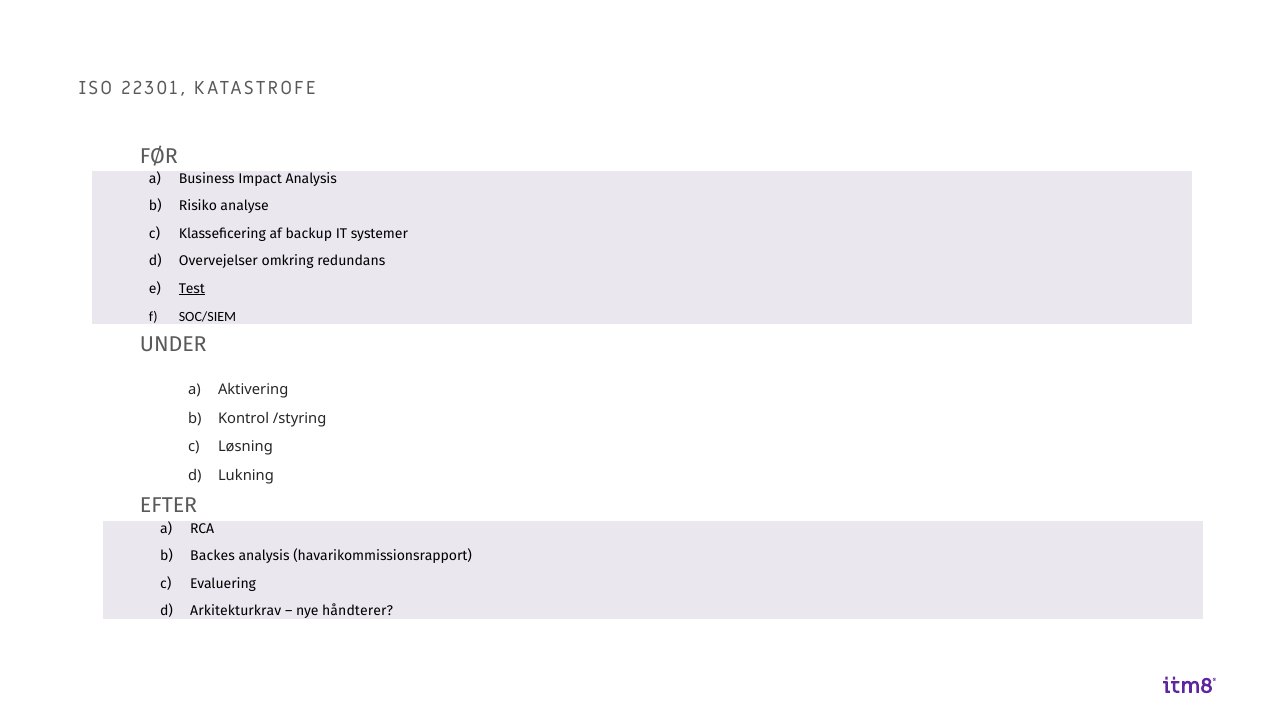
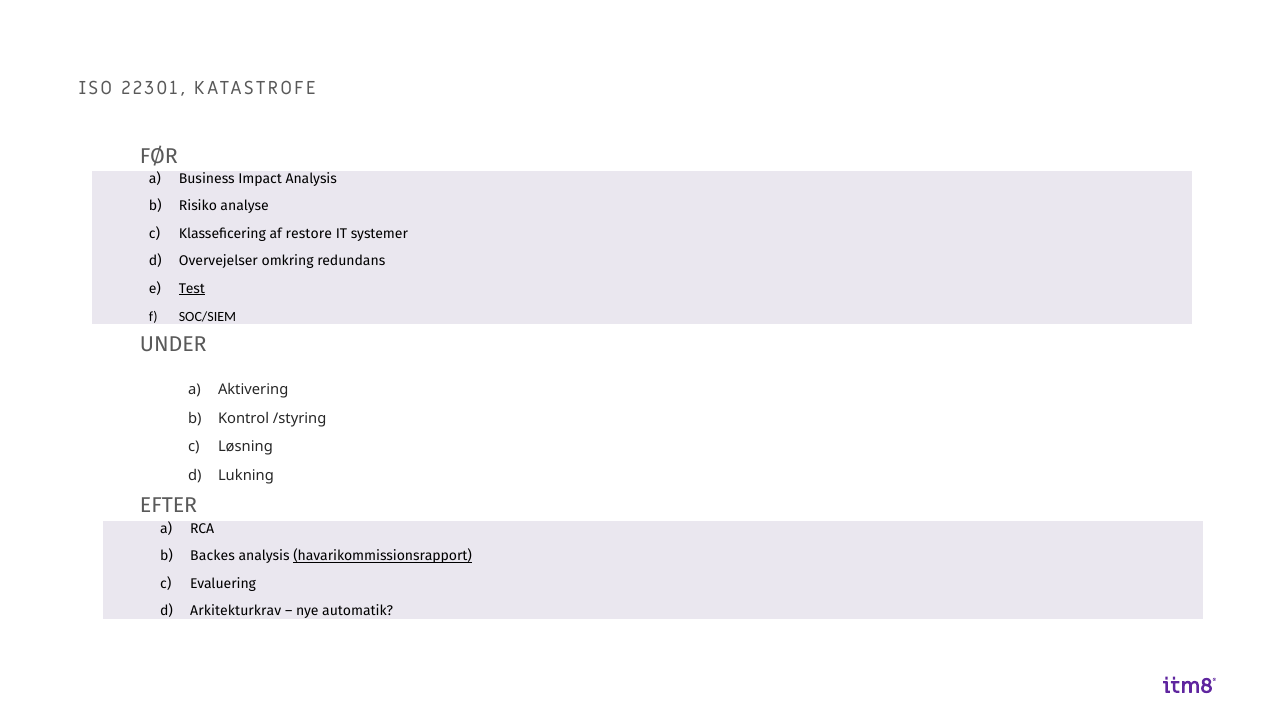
backup: backup -> restore
havarikommissionsrapport underline: none -> present
håndterer: håndterer -> automatik
